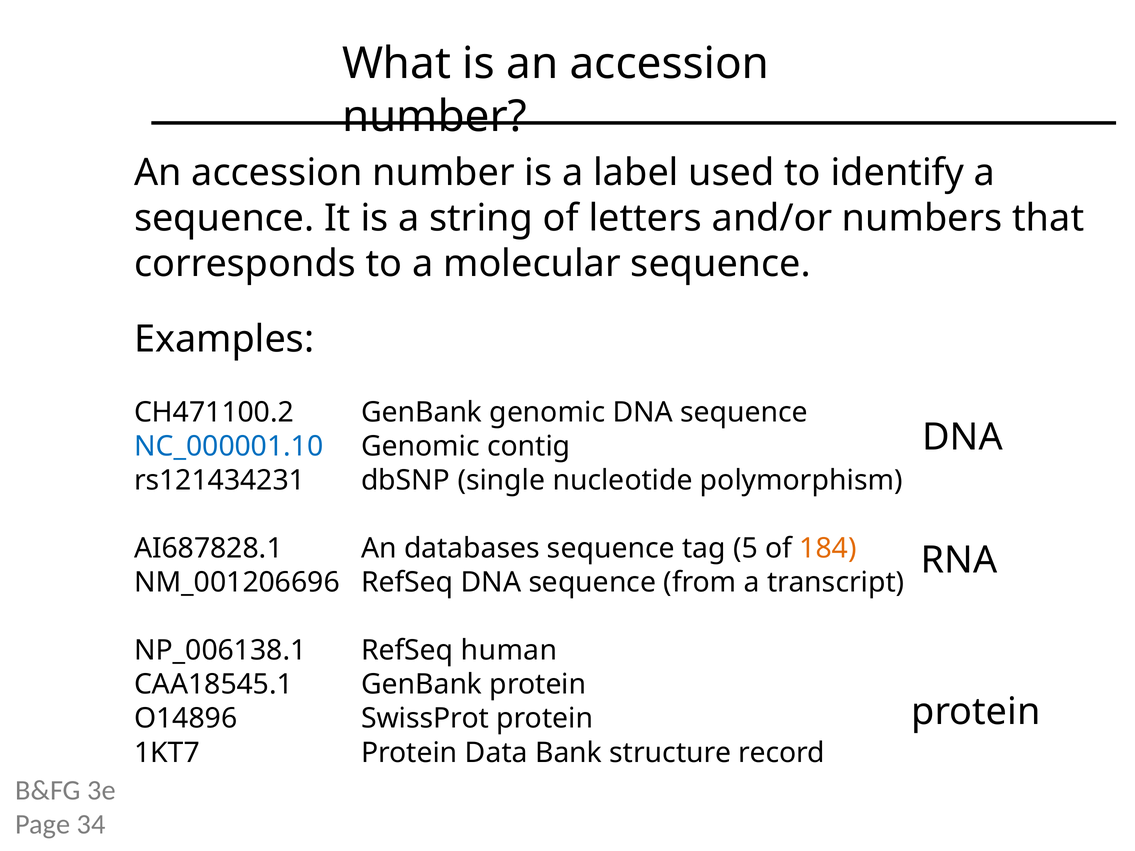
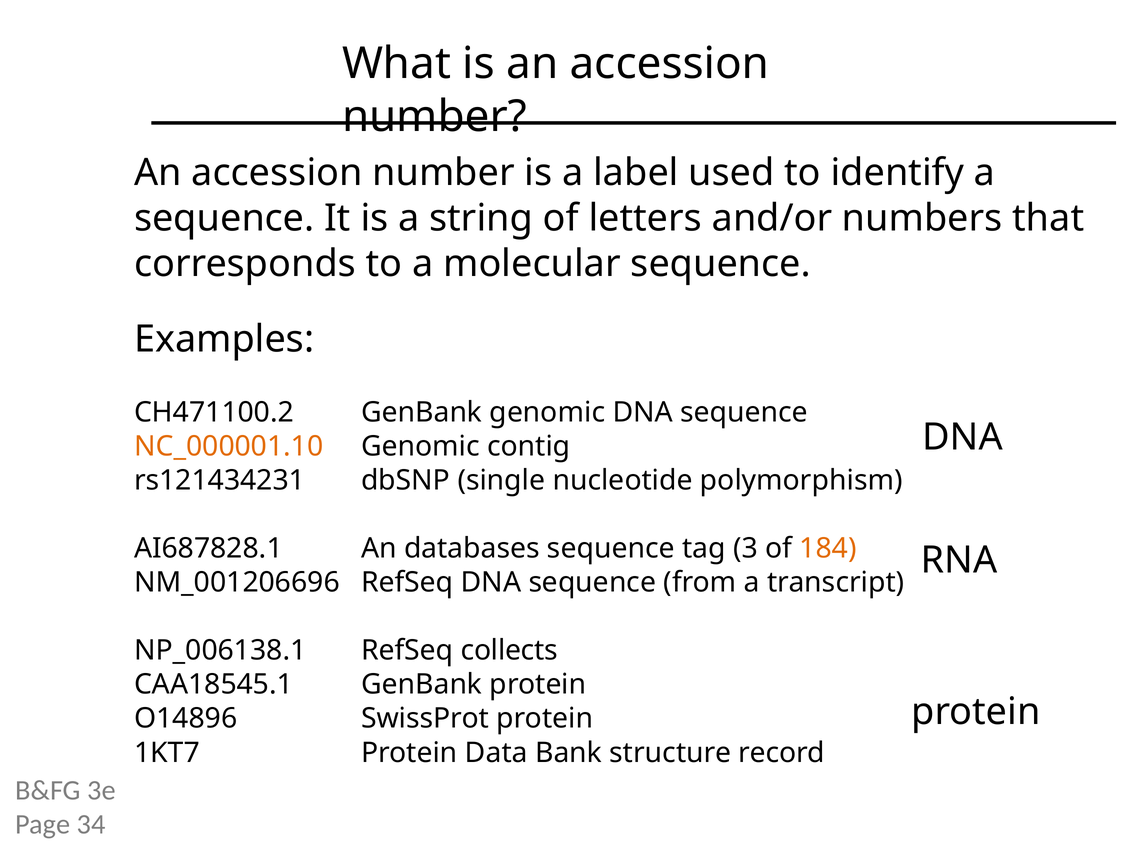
NC_000001.10 colour: blue -> orange
5: 5 -> 3
human: human -> collects
